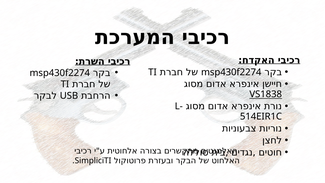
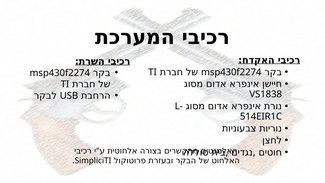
VS1838 underline: present -> none
